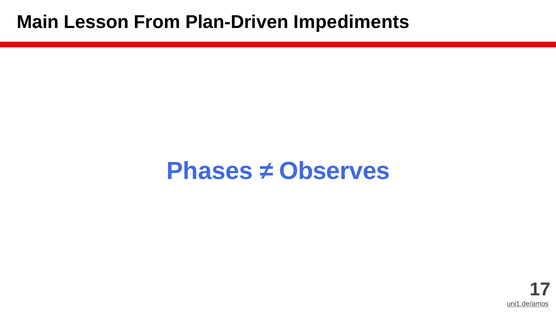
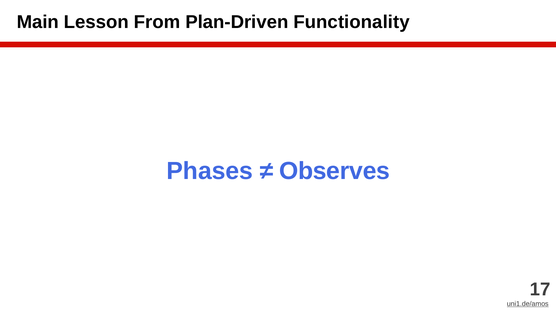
Impediments: Impediments -> Functionality
